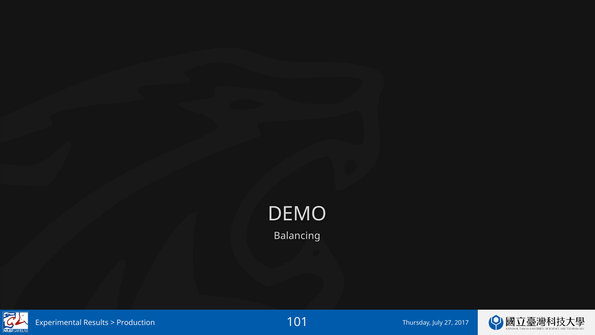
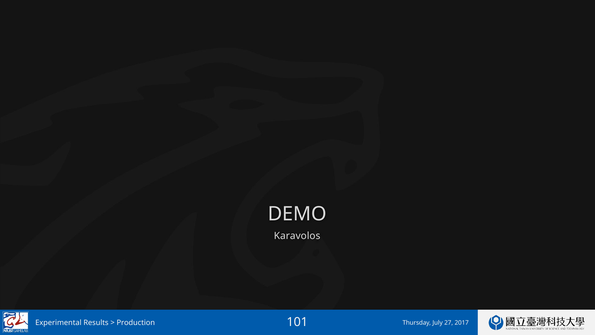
Balancing: Balancing -> Karavolos
